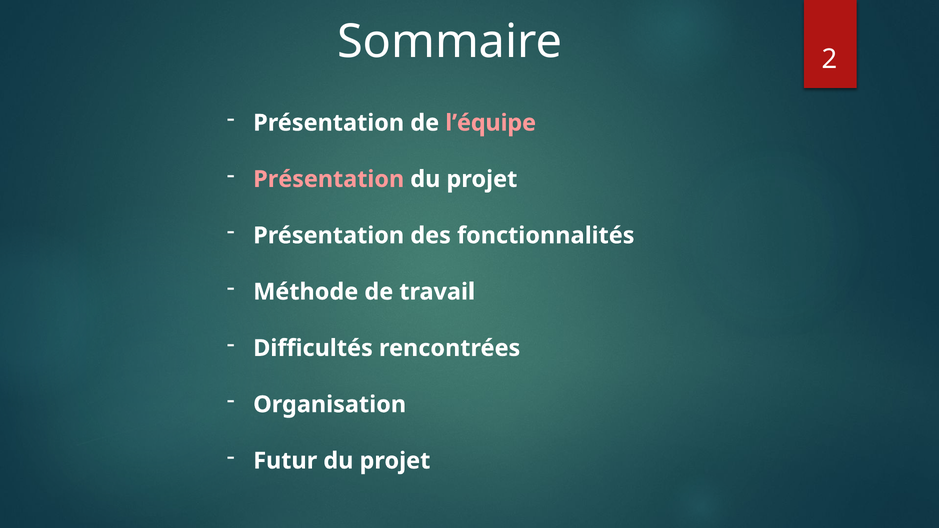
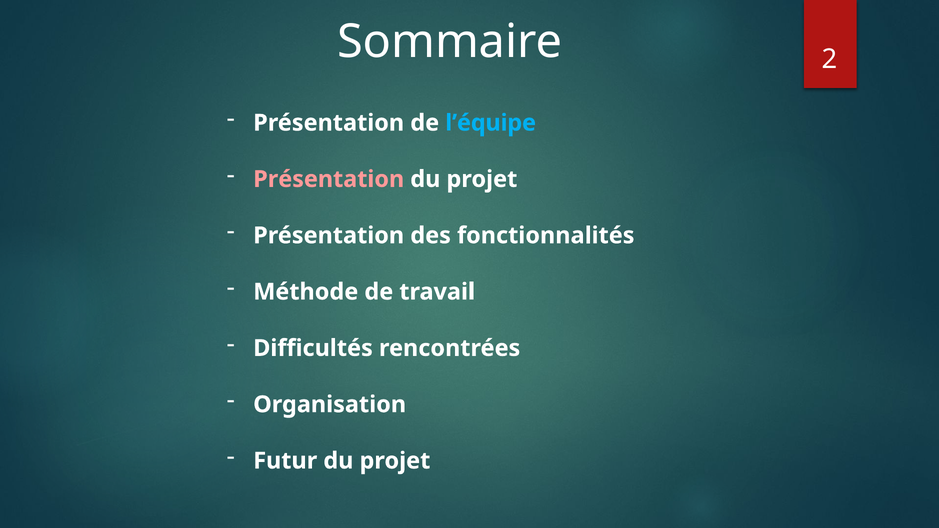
l’équipe colour: pink -> light blue
